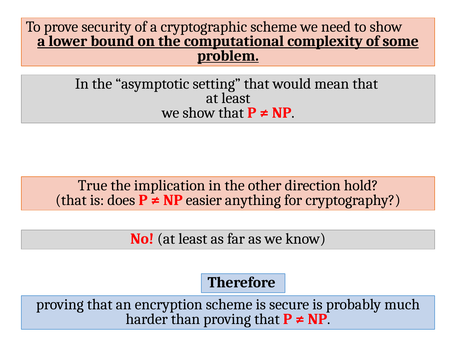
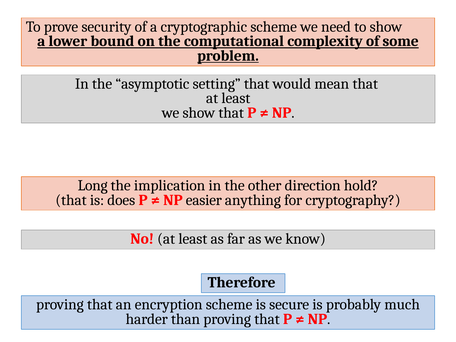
True: True -> Long
